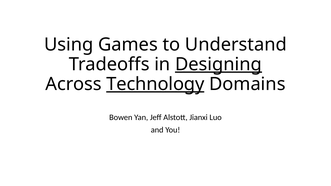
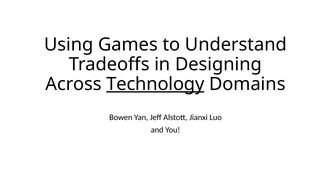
Designing underline: present -> none
